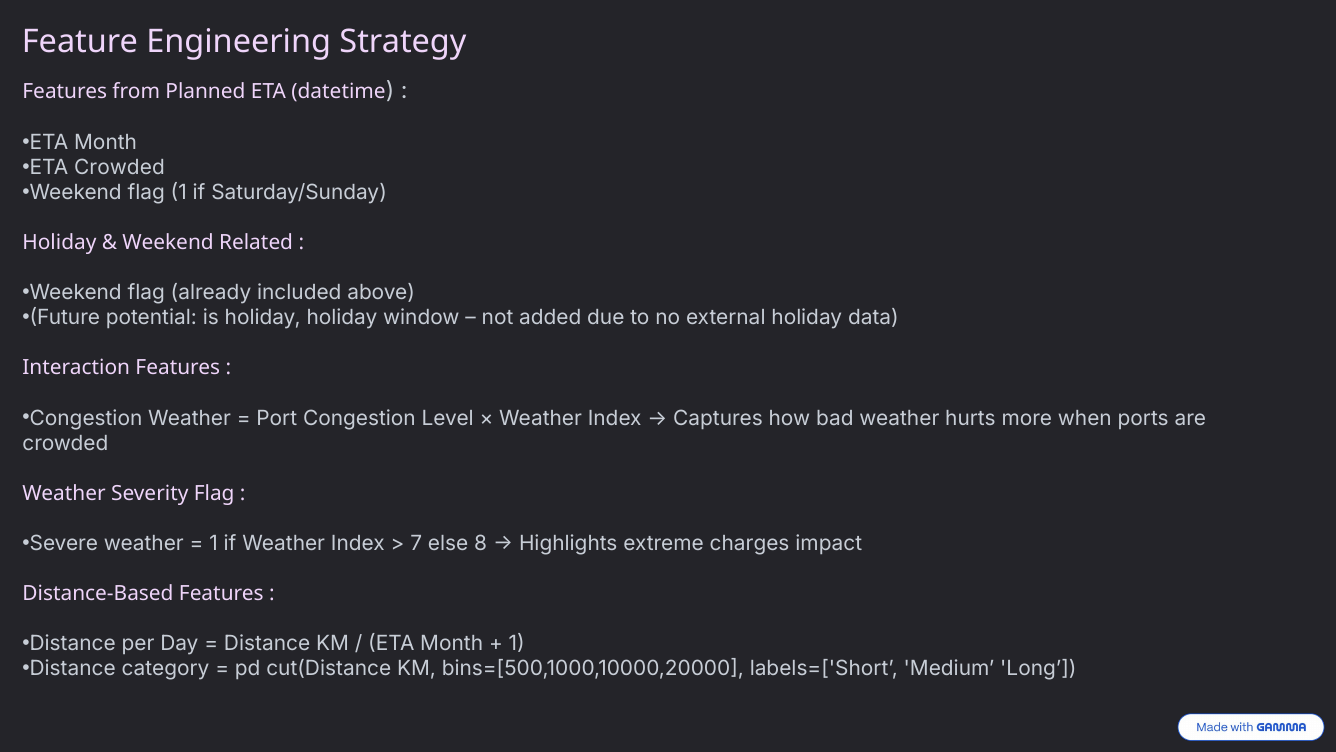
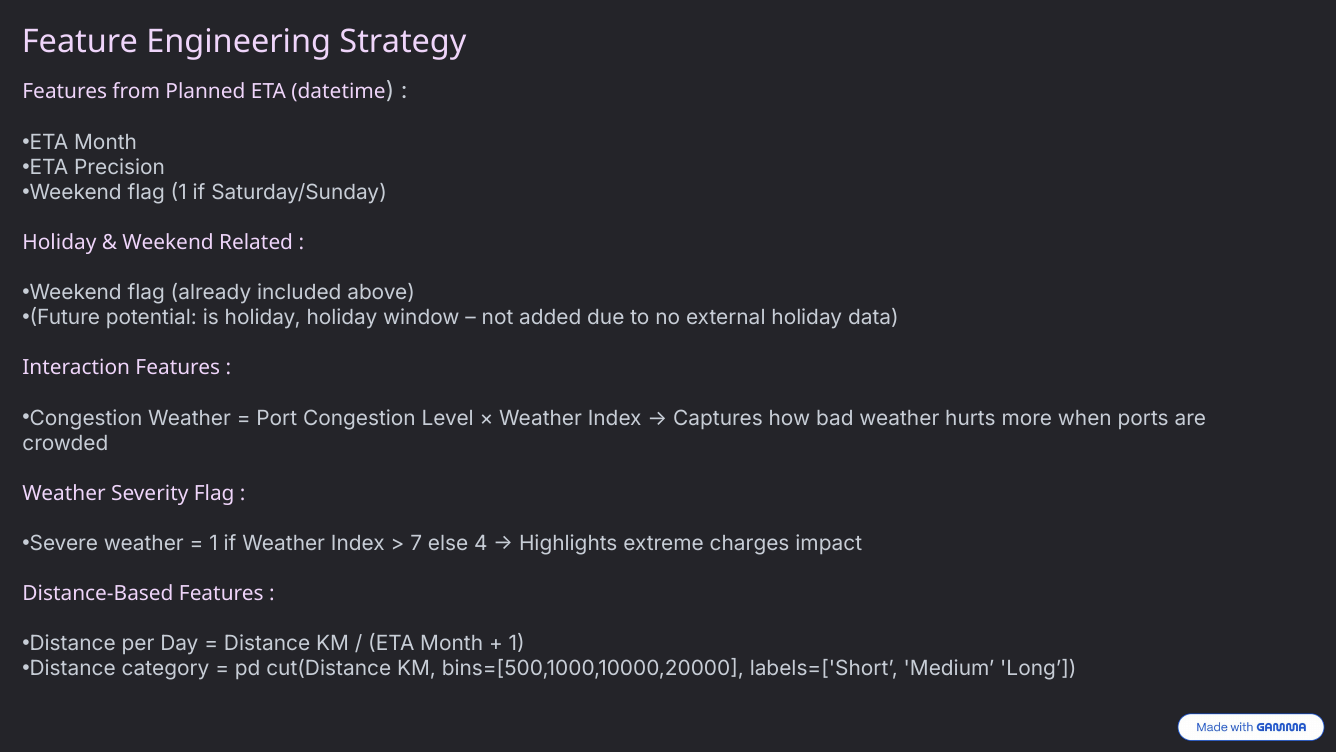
ETA Crowded: Crowded -> Precision
8: 8 -> 4
